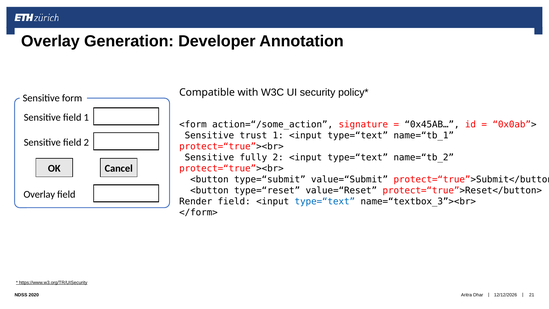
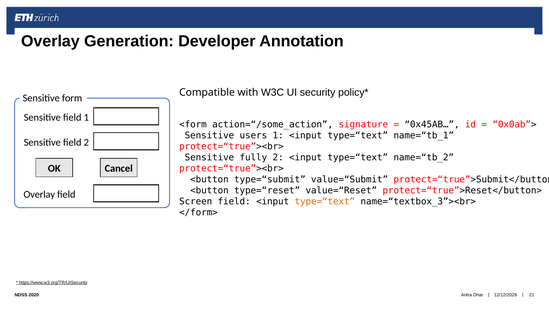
trust: trust -> users
Render: Render -> Screen
type=“text at (325, 201) colour: blue -> orange
